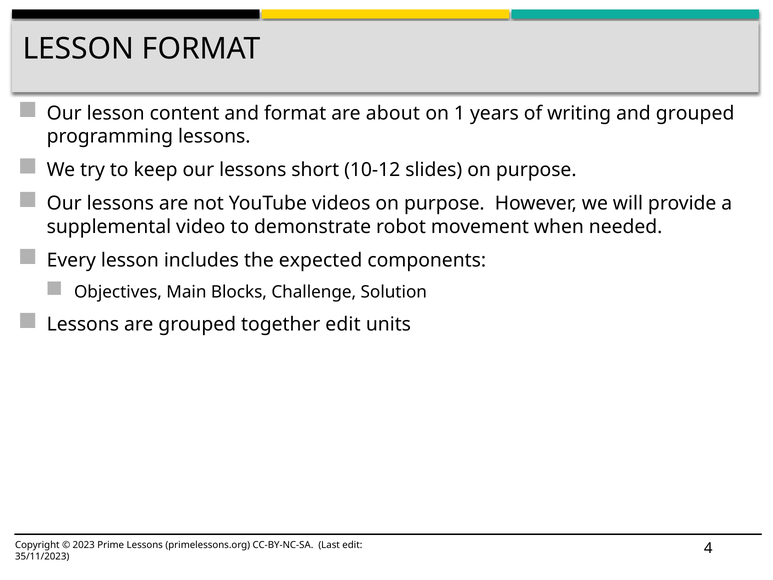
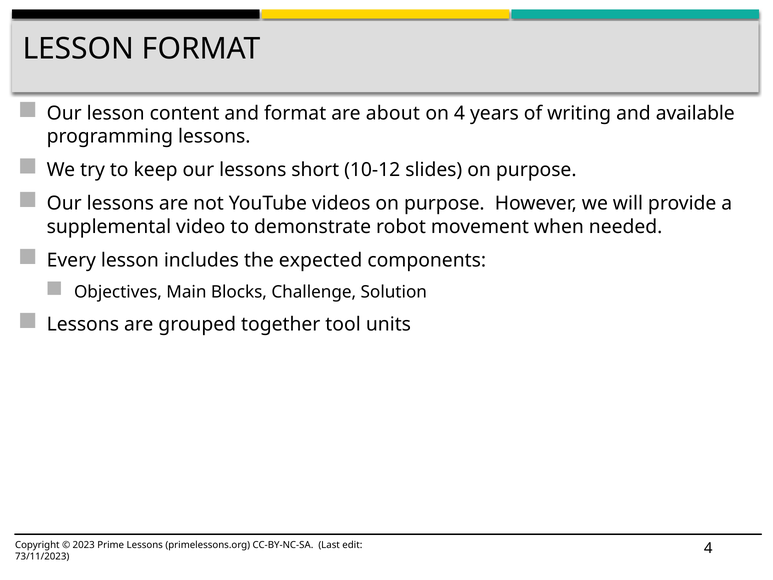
on 1: 1 -> 4
and grouped: grouped -> available
together edit: edit -> tool
35/11/2023: 35/11/2023 -> 73/11/2023
